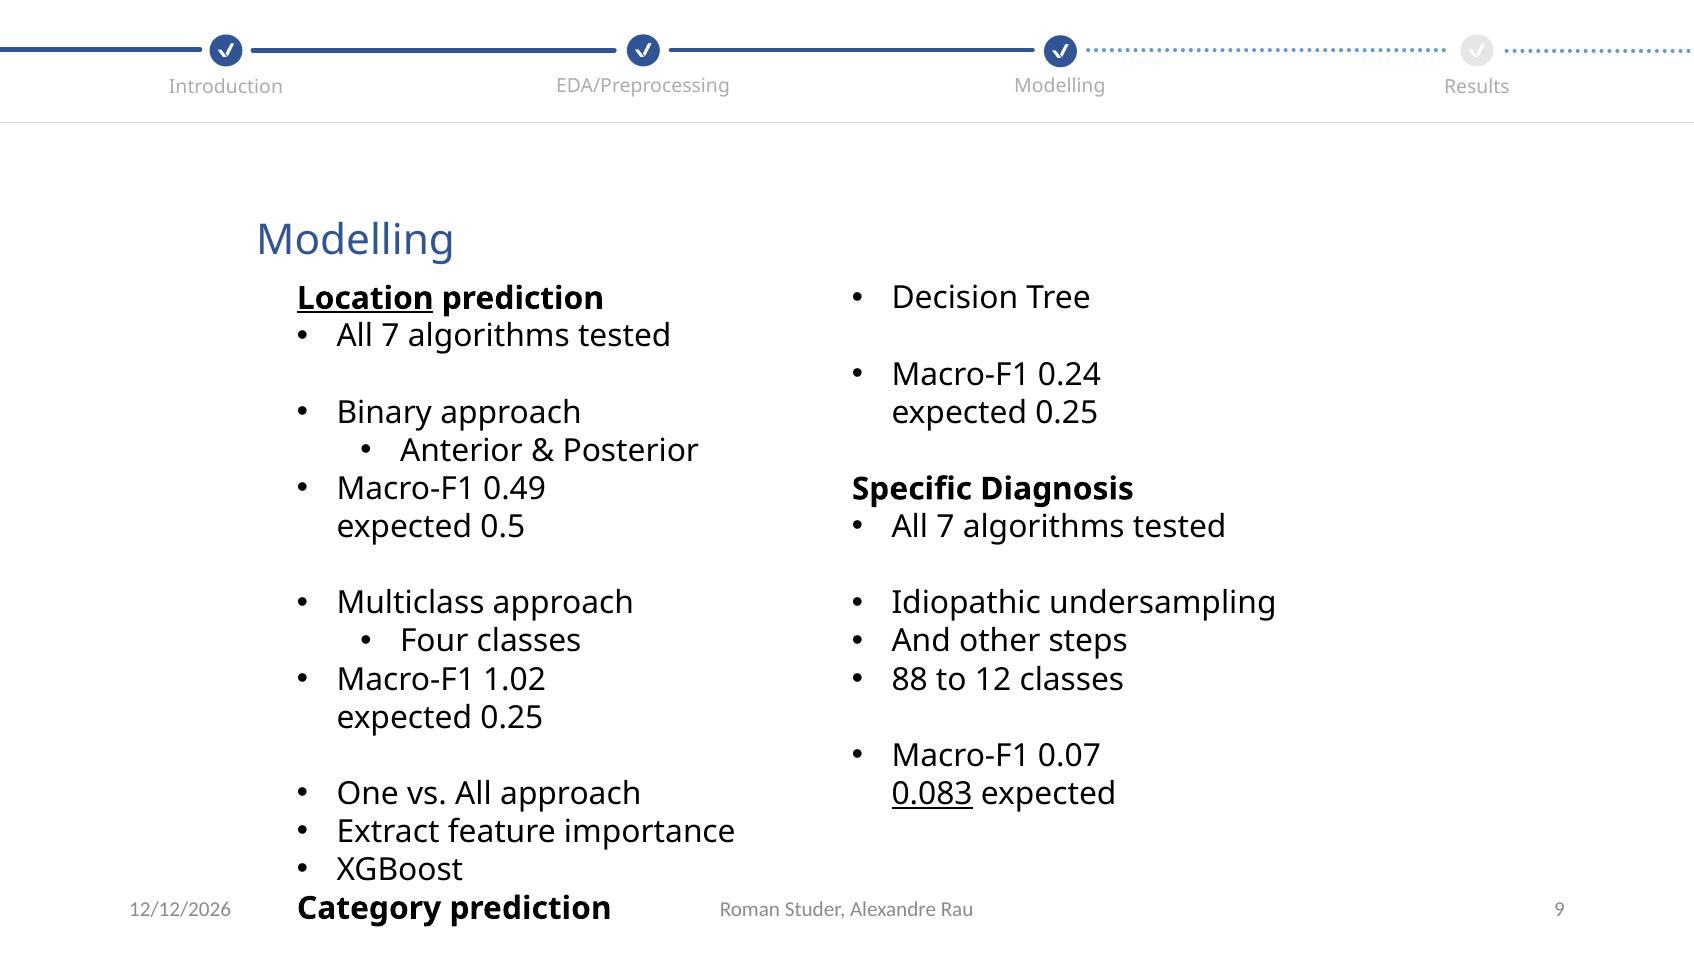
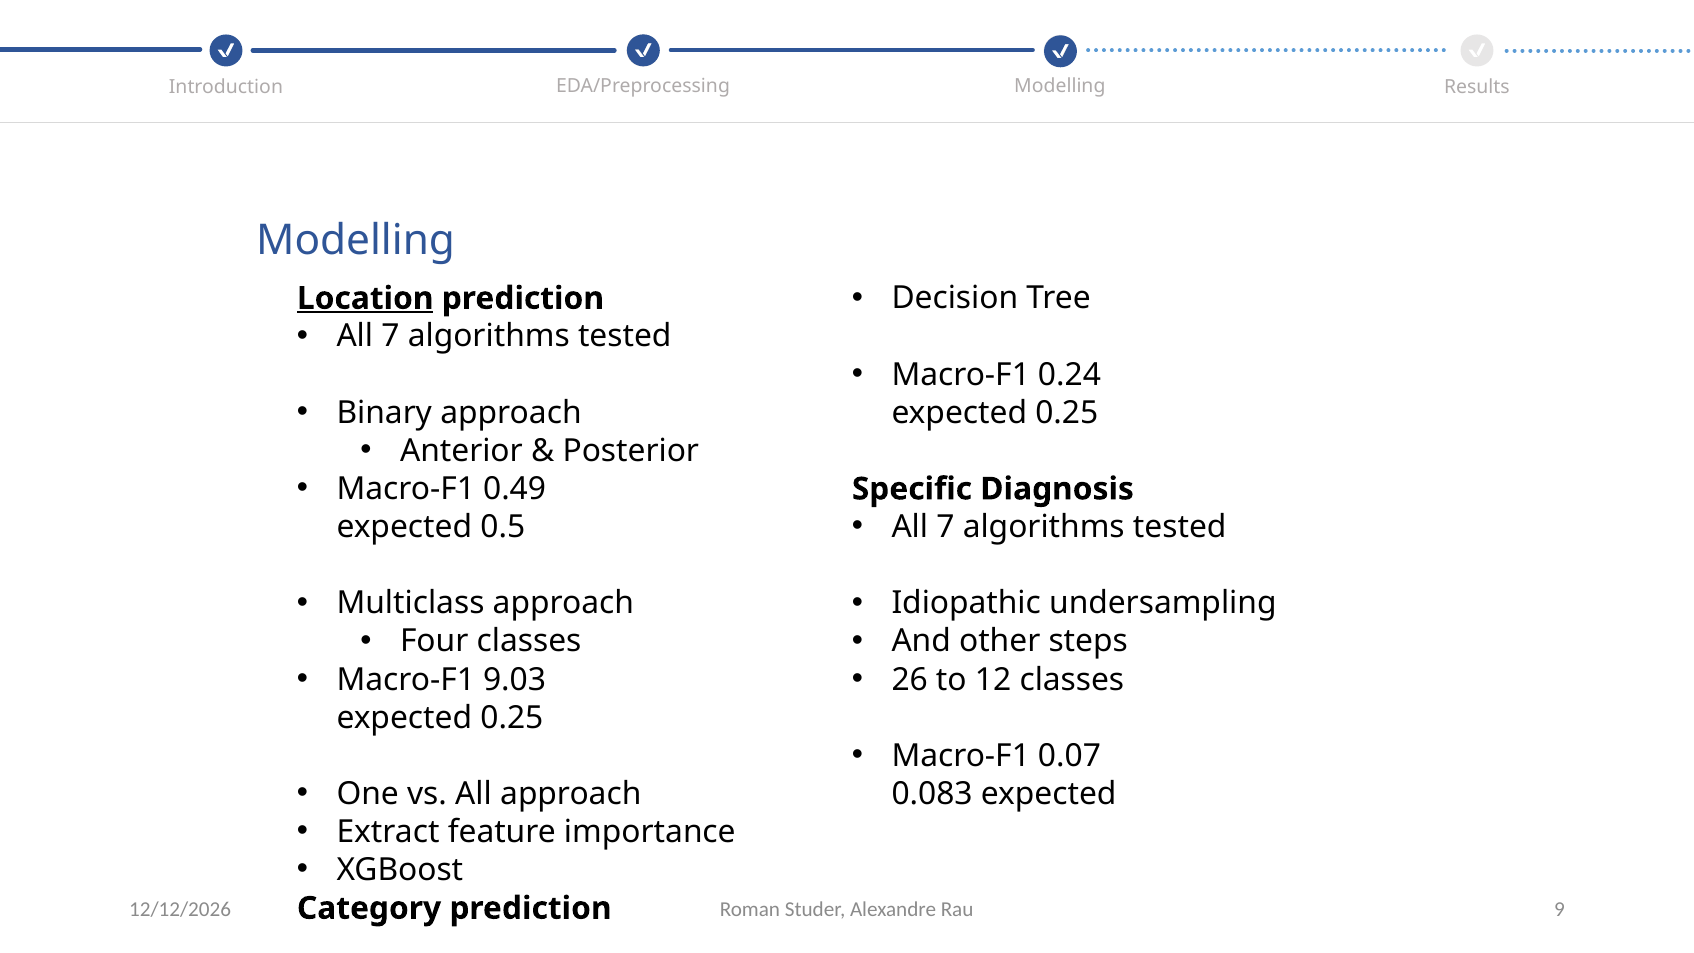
1.02: 1.02 -> 9.03
88: 88 -> 26
0.083 underline: present -> none
